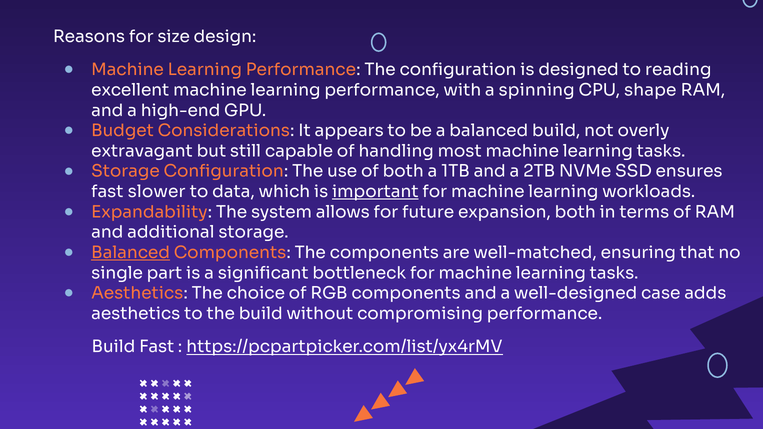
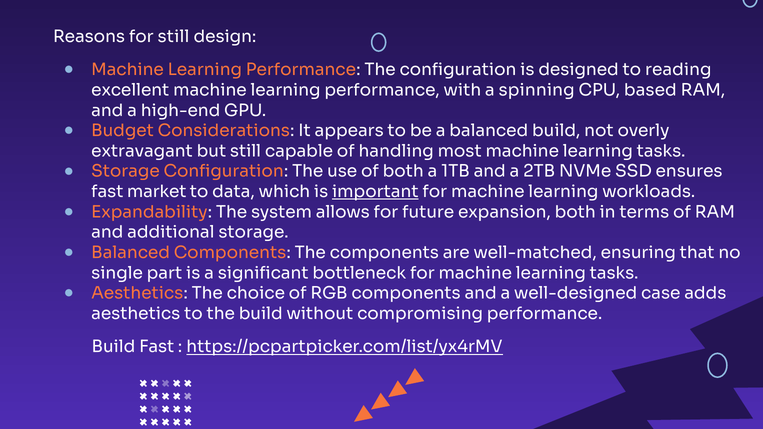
for size: size -> still
shape: shape -> based
slower: slower -> market
Balanced at (131, 253) underline: present -> none
